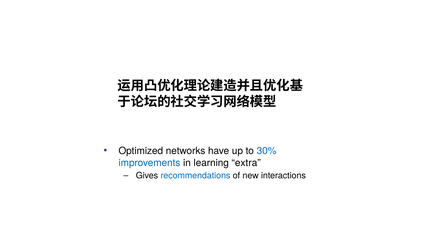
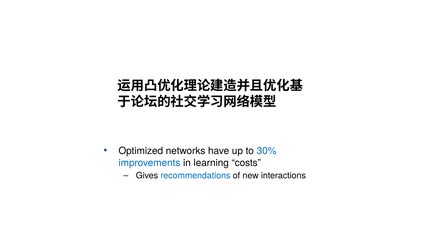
extra: extra -> costs
